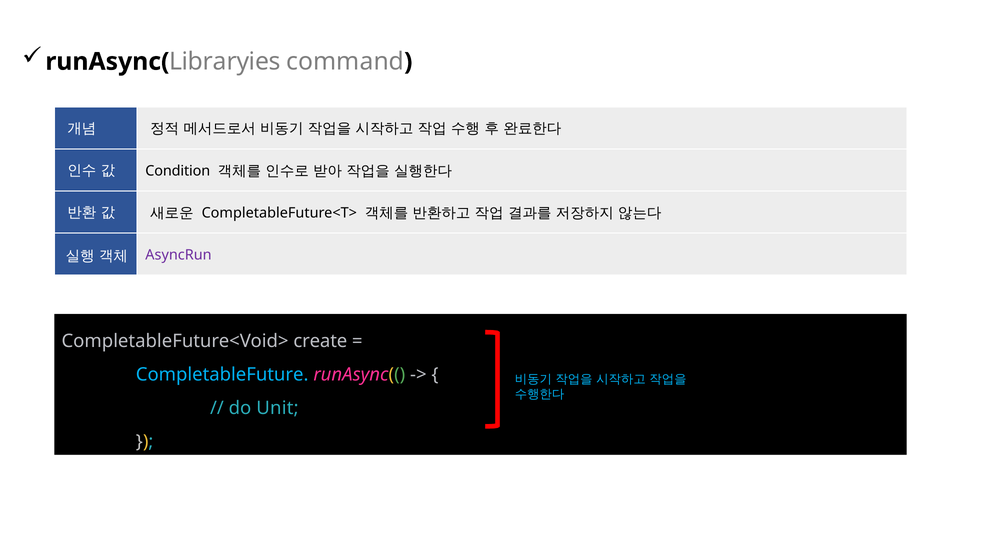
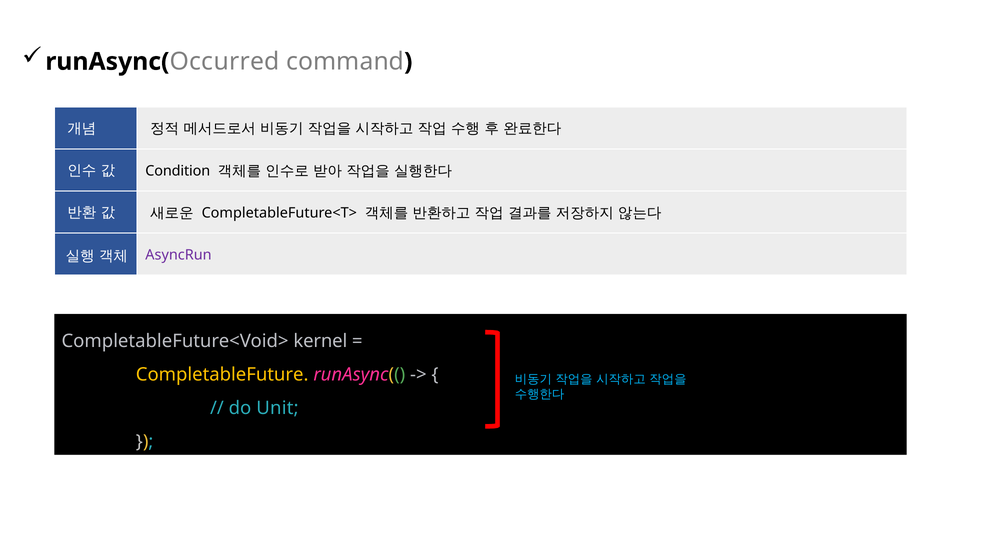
Libraryies: Libraryies -> Occurred
create: create -> kernel
CompletableFuture colour: light blue -> yellow
